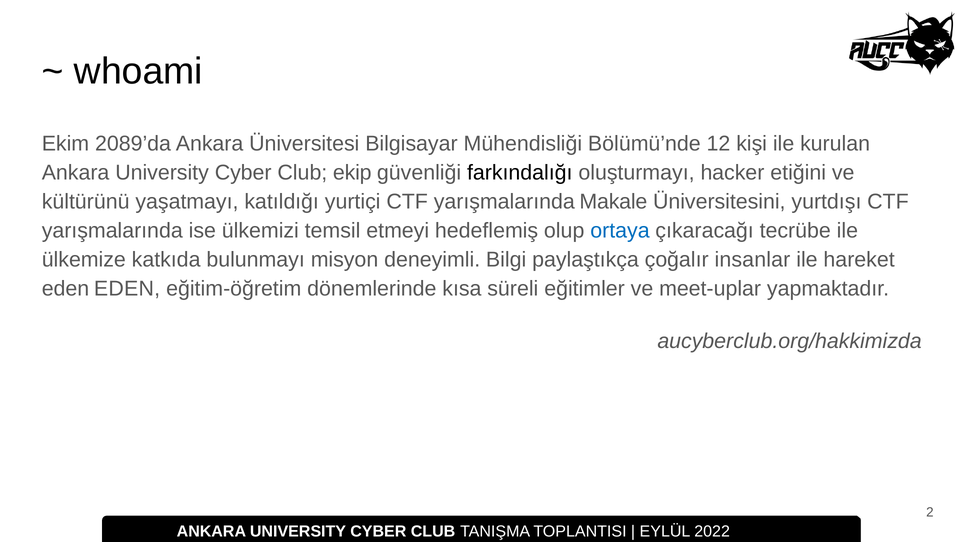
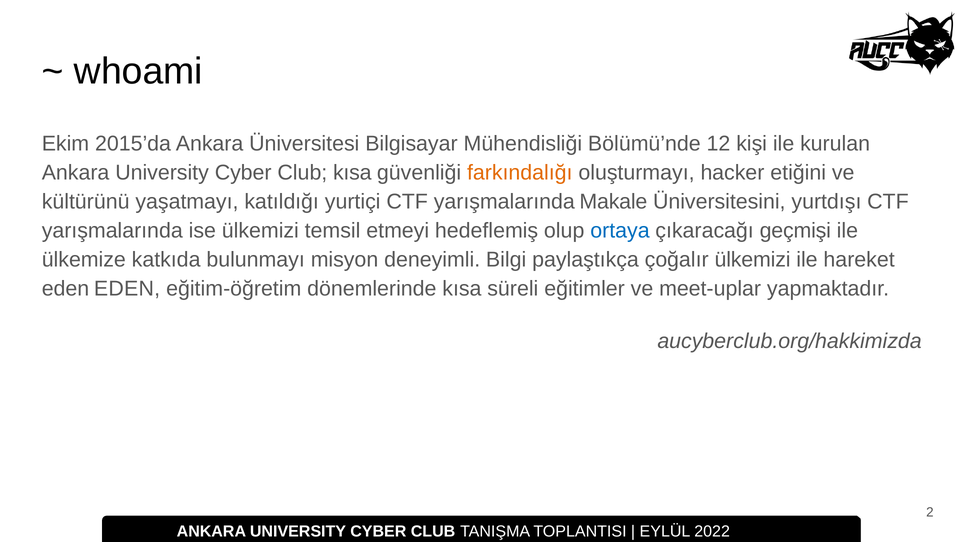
2089’da: 2089’da -> 2015’da
Club ekip: ekip -> kısa
farkındalığı colour: black -> orange
tecrübe: tecrübe -> geçmişi
çoğalır insanlar: insanlar -> ülkemizi
